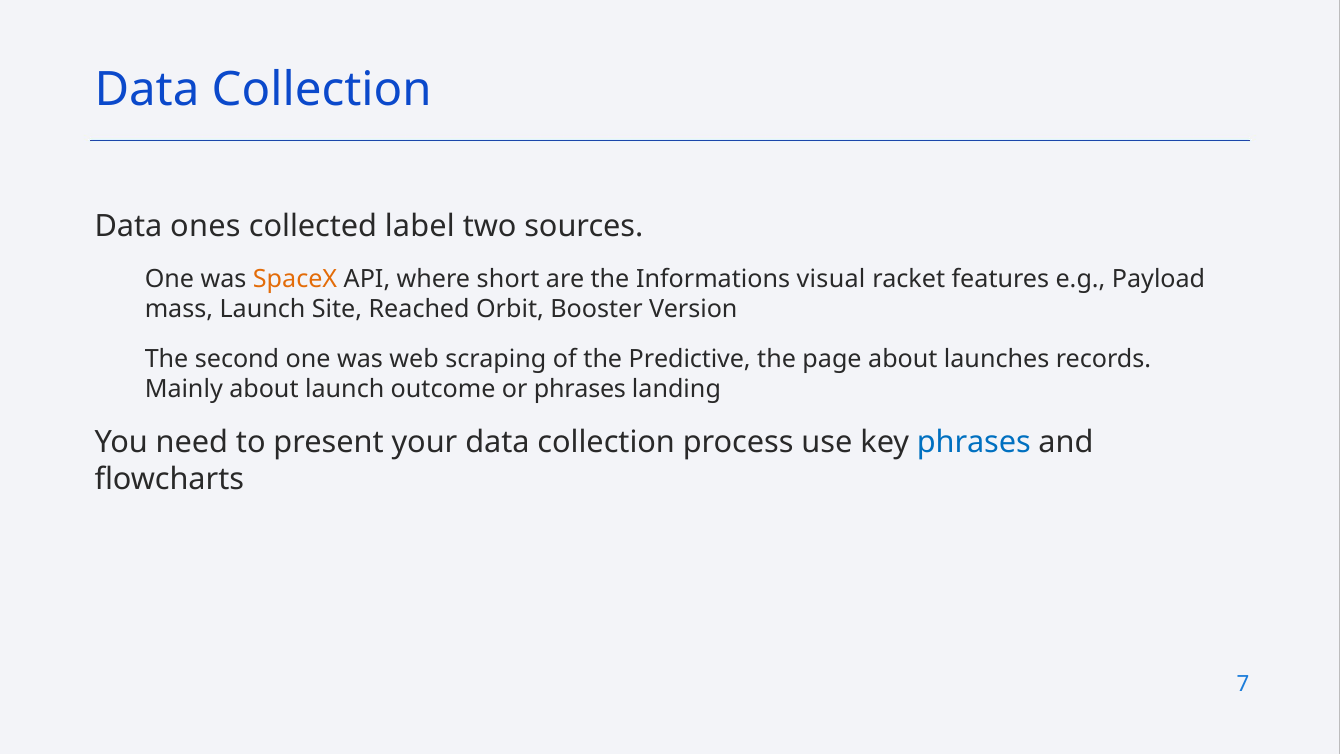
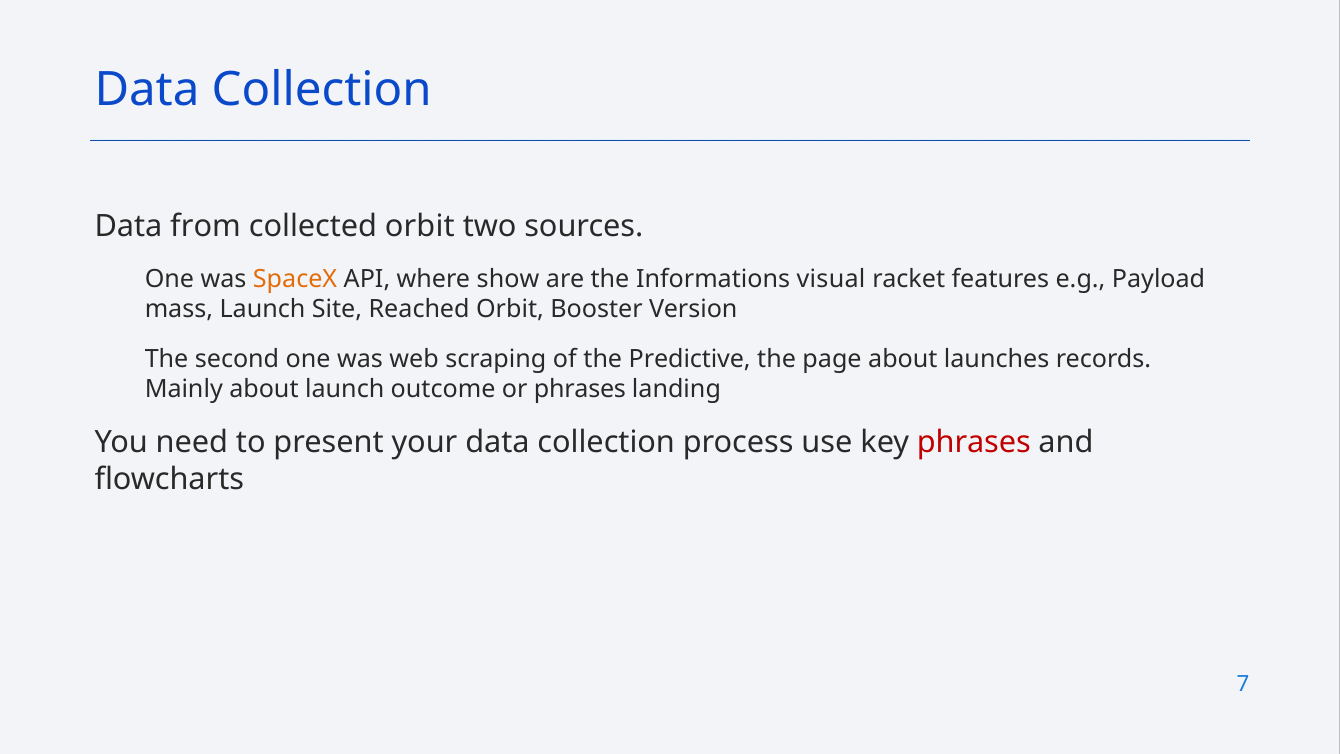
ones: ones -> from
collected label: label -> orbit
short: short -> show
phrases at (974, 442) colour: blue -> red
